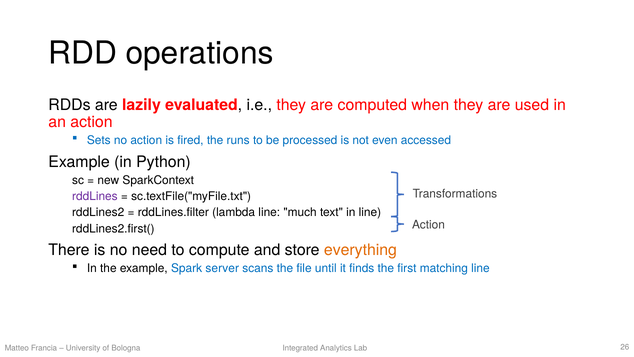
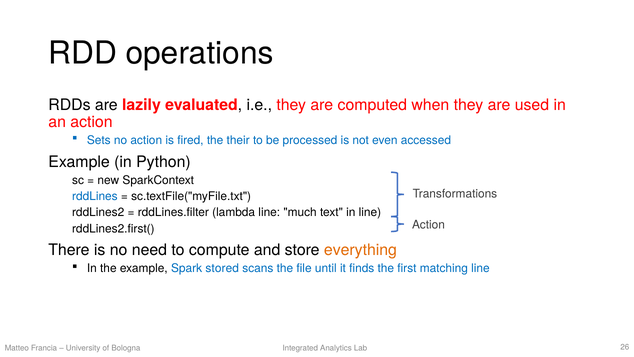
runs: runs -> their
rddLines colour: purple -> blue
server: server -> stored
